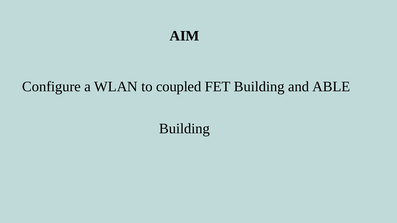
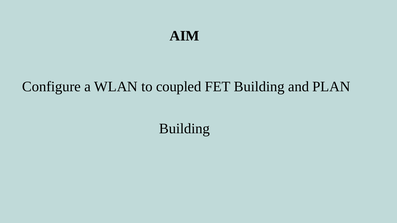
ABLE: ABLE -> PLAN
